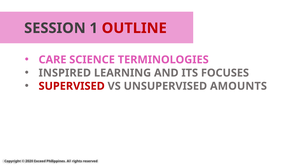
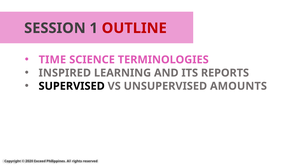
CARE: CARE -> TIME
FOCUSES: FOCUSES -> REPORTS
SUPERVISED colour: red -> black
